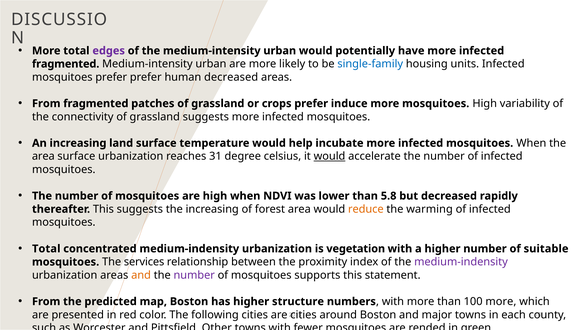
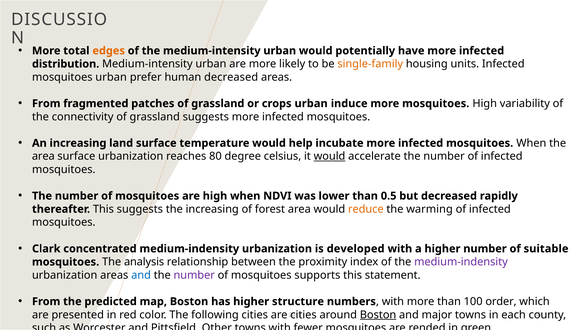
edges colour: purple -> orange
fragmented at (66, 64): fragmented -> distribution
single-family colour: blue -> orange
mosquitoes prefer: prefer -> urban
crops prefer: prefer -> urban
31: 31 -> 80
5.8: 5.8 -> 0.5
Total at (46, 248): Total -> Clark
vegetation: vegetation -> developed
services: services -> analysis
and at (141, 275) colour: orange -> blue
100 more: more -> order
Boston at (378, 314) underline: none -> present
